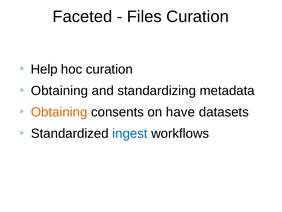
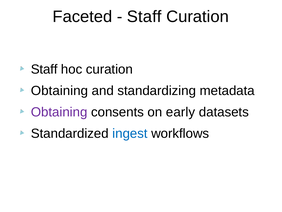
Files at (144, 17): Files -> Staff
Help at (44, 69): Help -> Staff
Obtaining at (59, 112) colour: orange -> purple
have: have -> early
